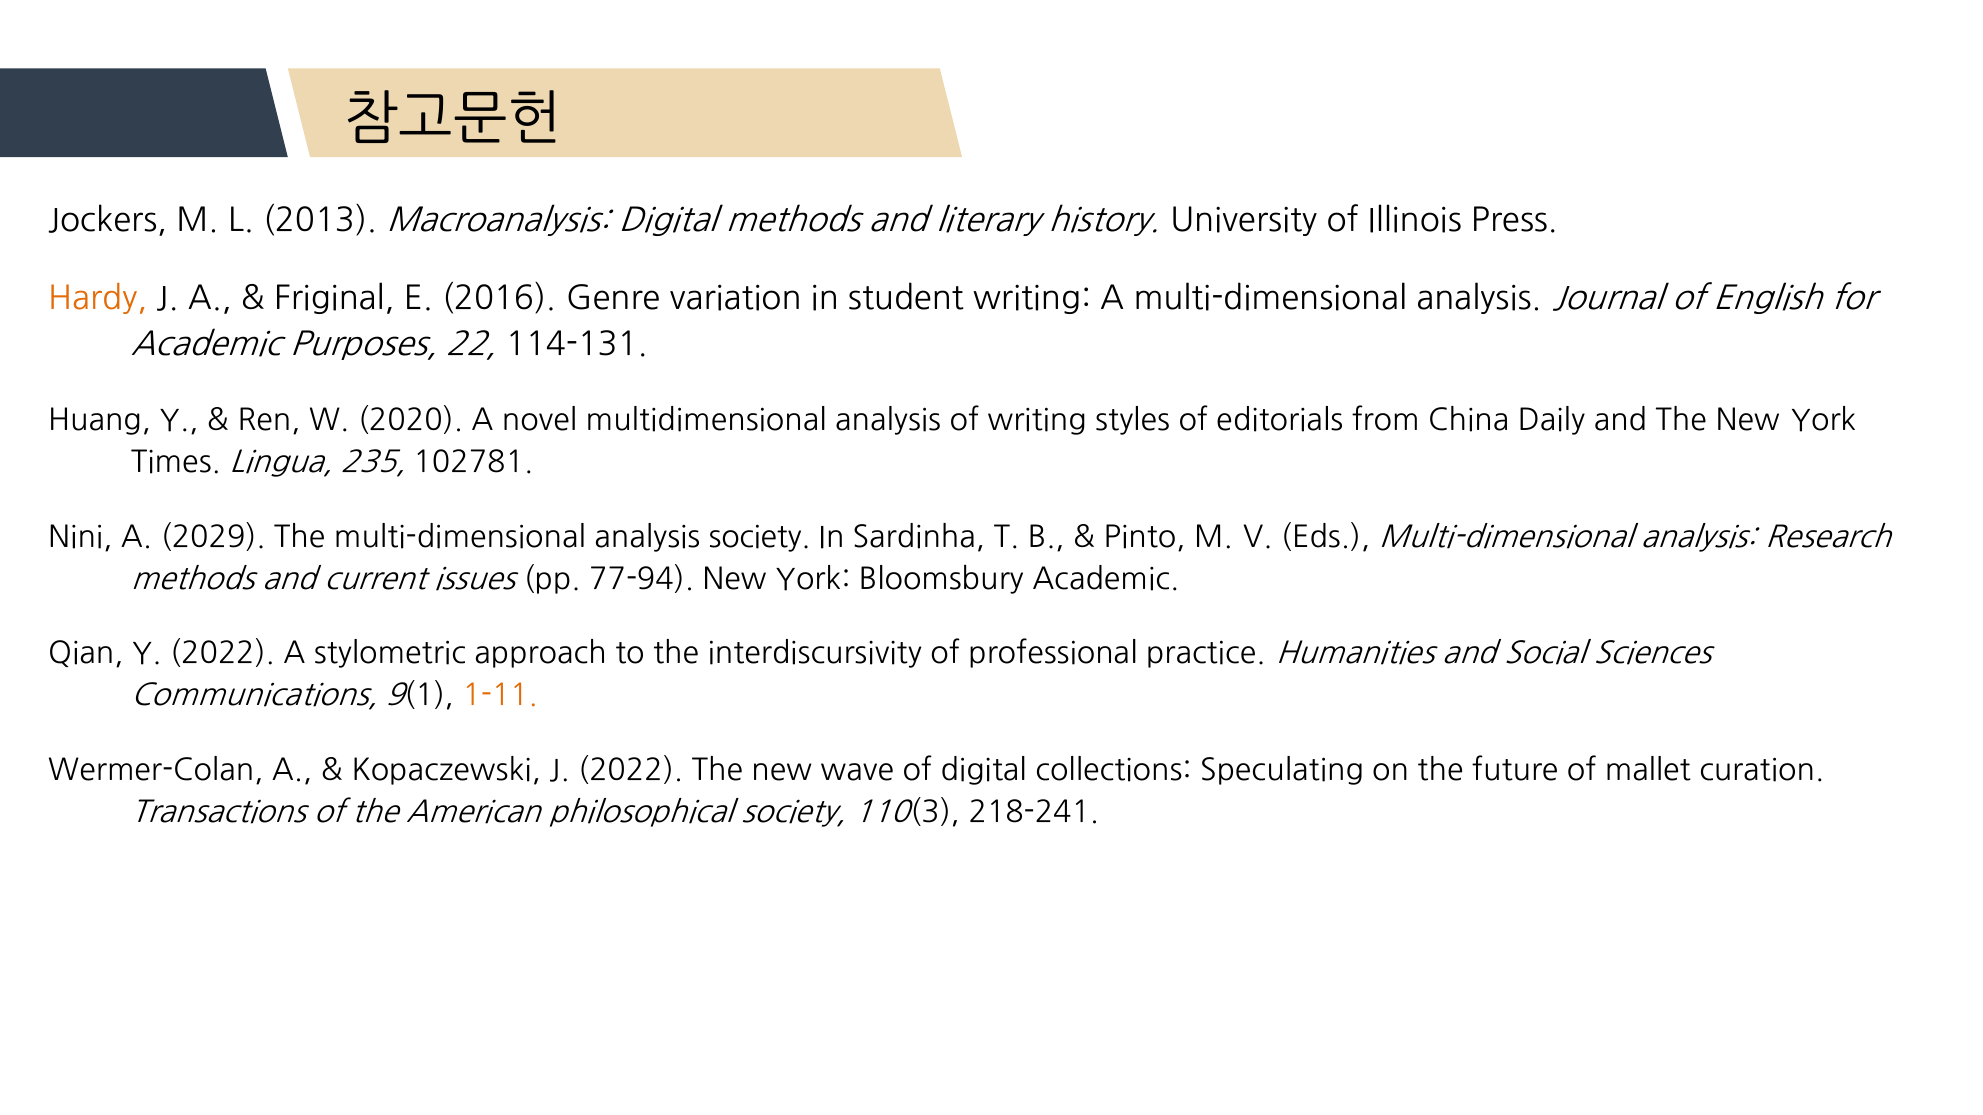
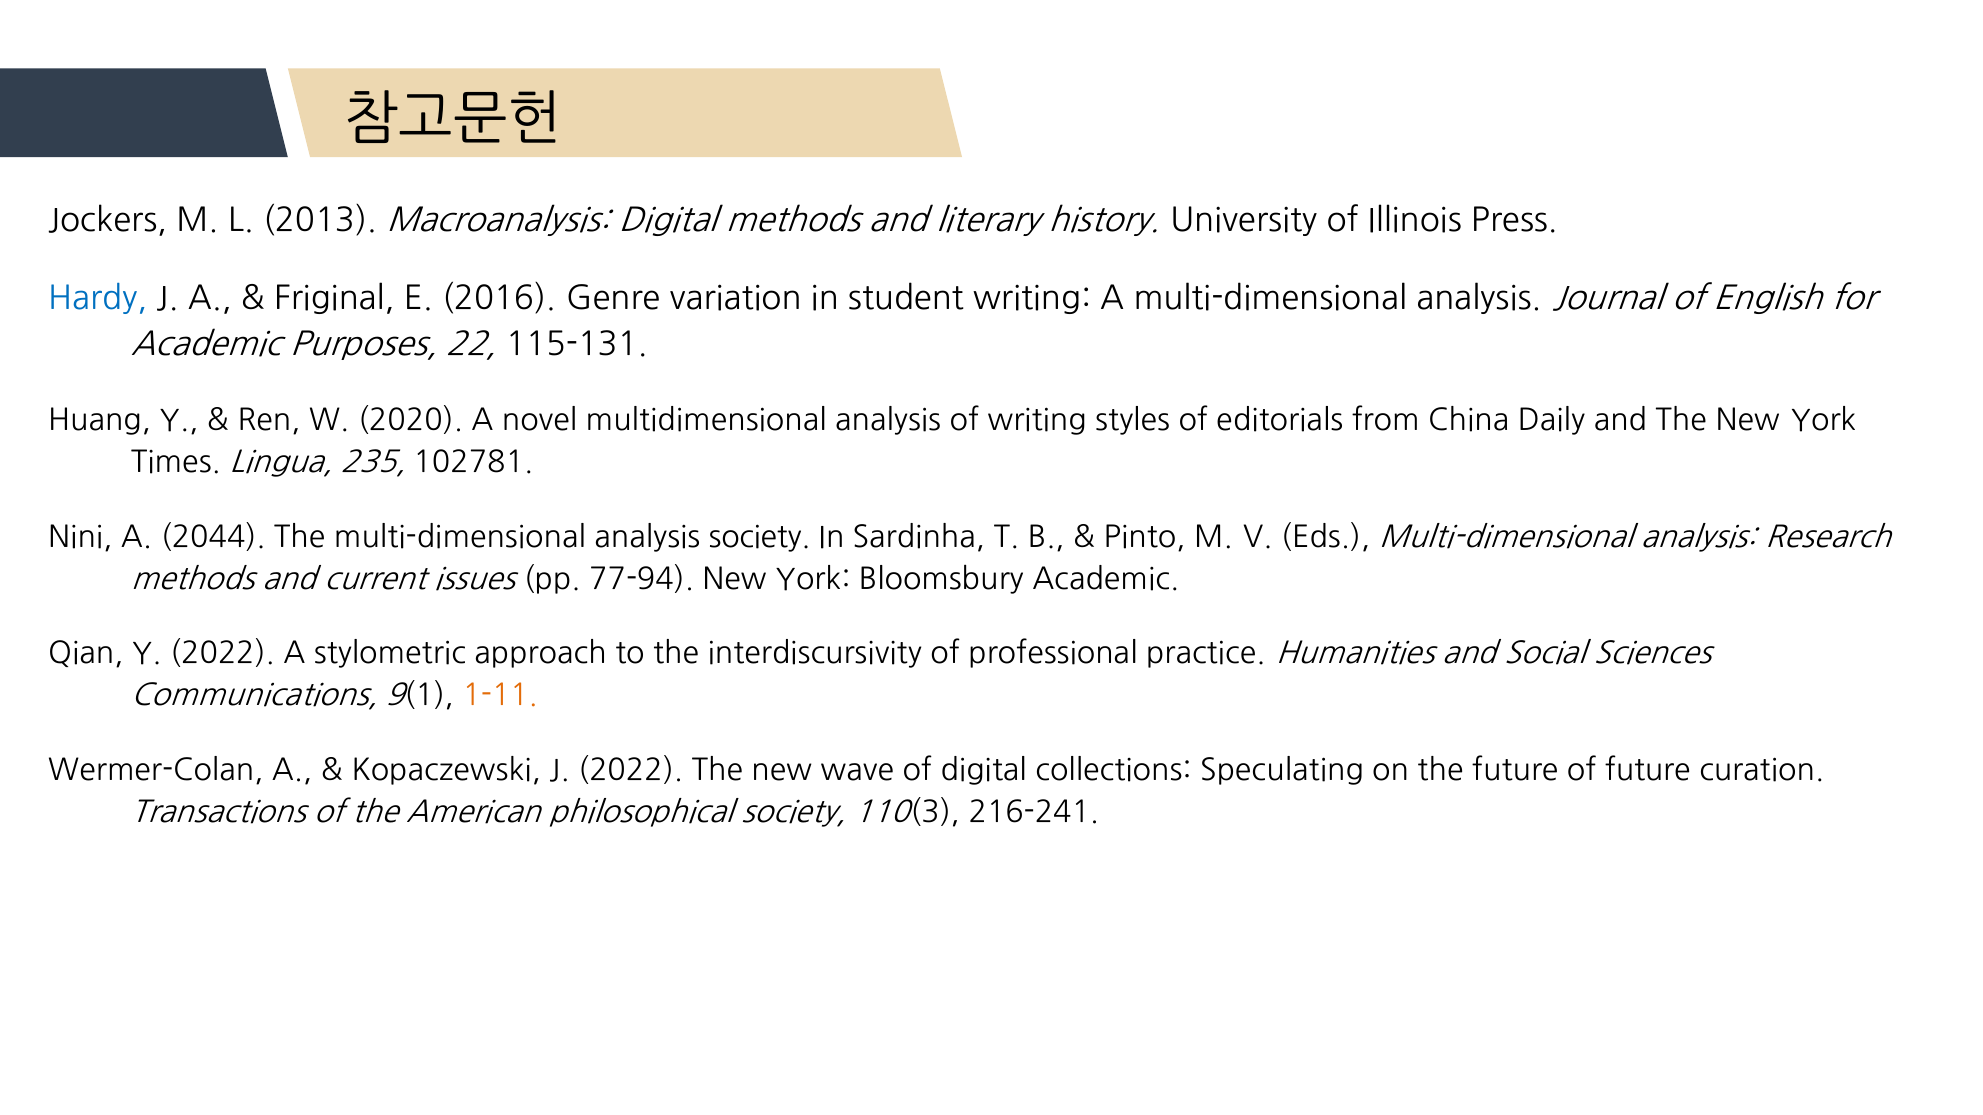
Hardy colour: orange -> blue
114-131: 114-131 -> 115-131
2029: 2029 -> 2044
of mallet: mallet -> future
218-241: 218-241 -> 216-241
